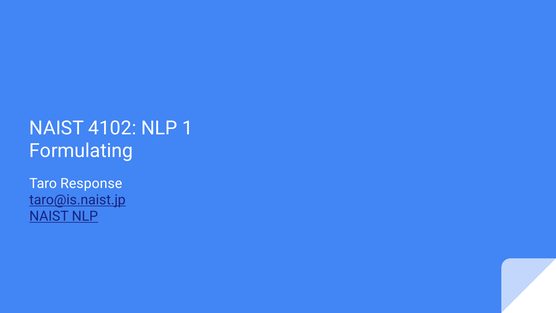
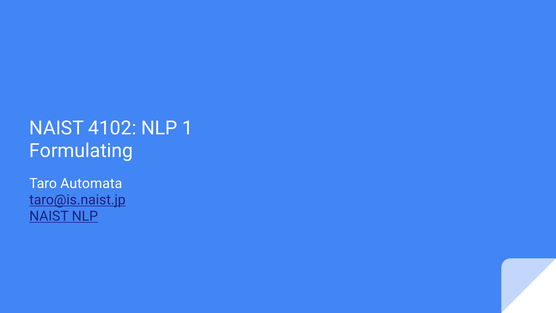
Response: Response -> Automata
